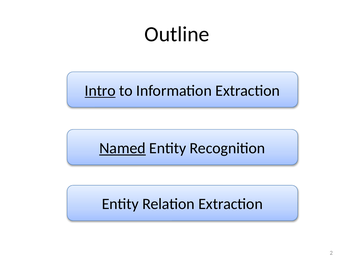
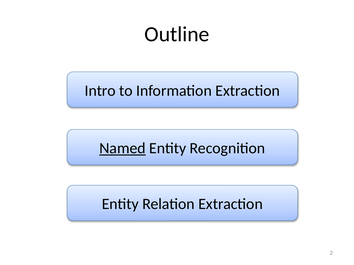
Intro underline: present -> none
